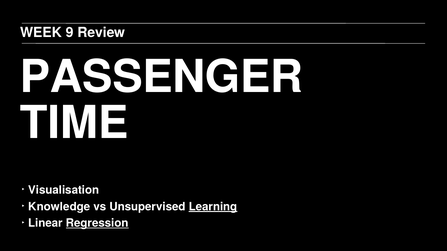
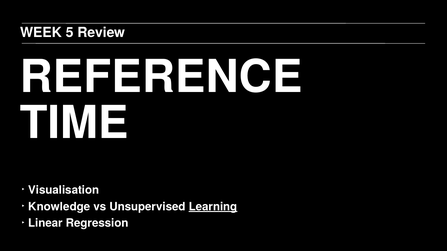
9: 9 -> 5
PASSENGER: PASSENGER -> REFERENCE
Regression underline: present -> none
